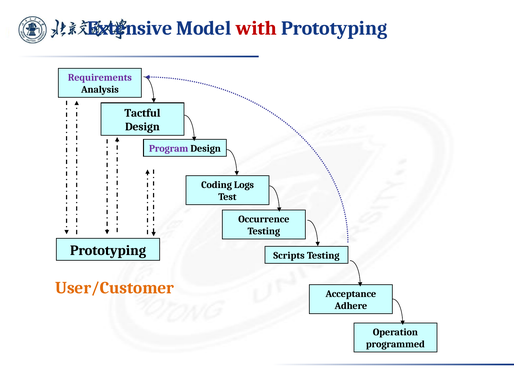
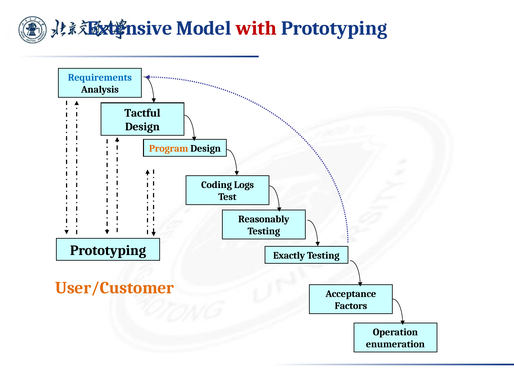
Requirements colour: purple -> blue
Program colour: purple -> orange
Occurrence: Occurrence -> Reasonably
Scripts: Scripts -> Exactly
Adhere: Adhere -> Factors
programmed: programmed -> enumeration
